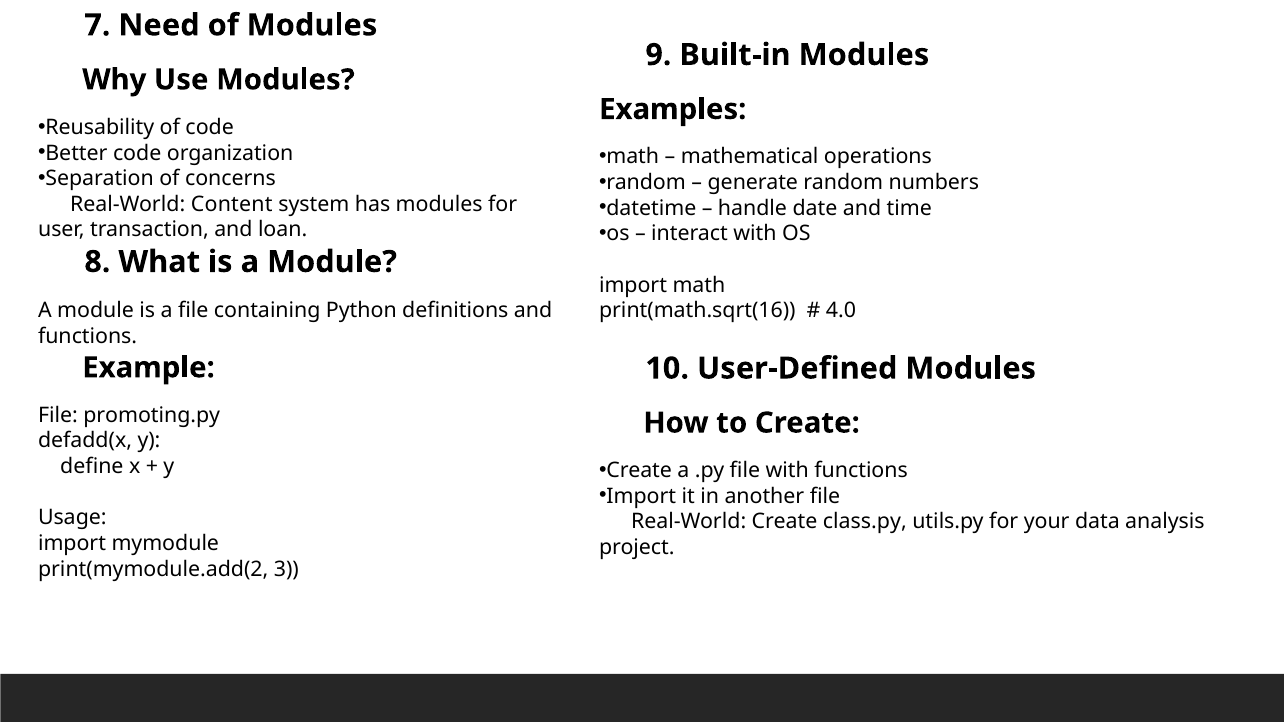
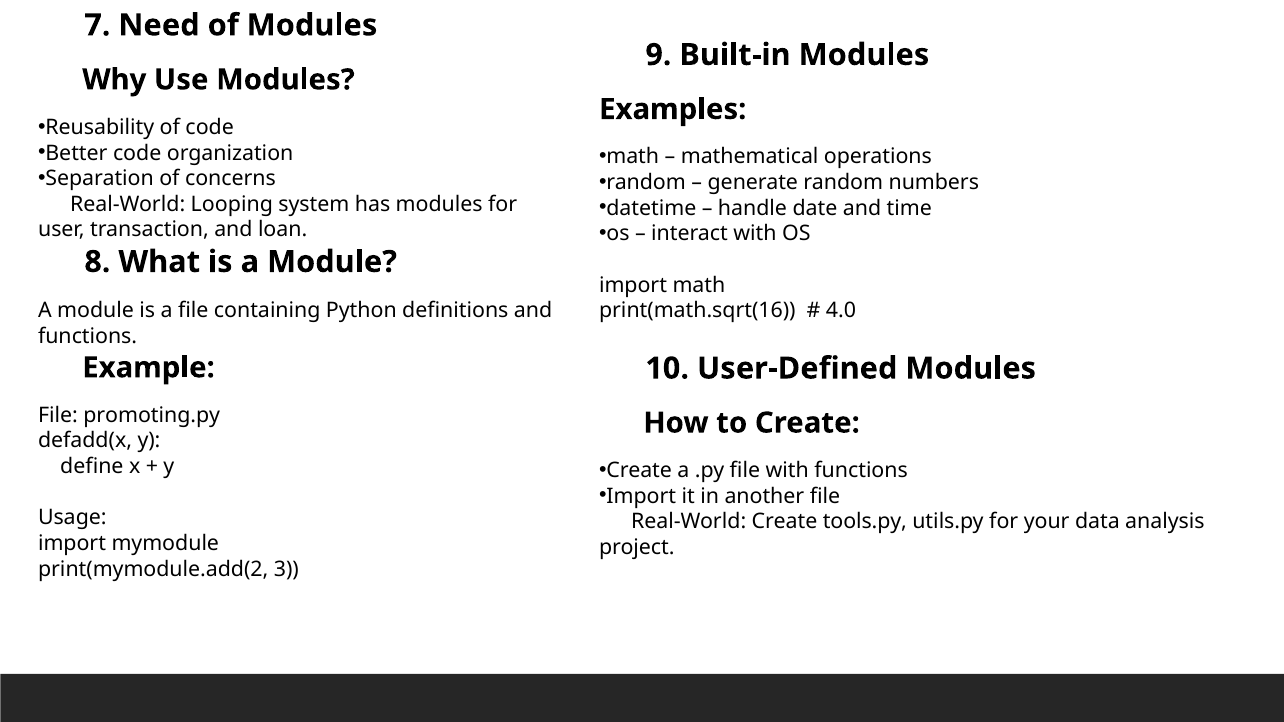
Content: Content -> Looping
class.py: class.py -> tools.py
